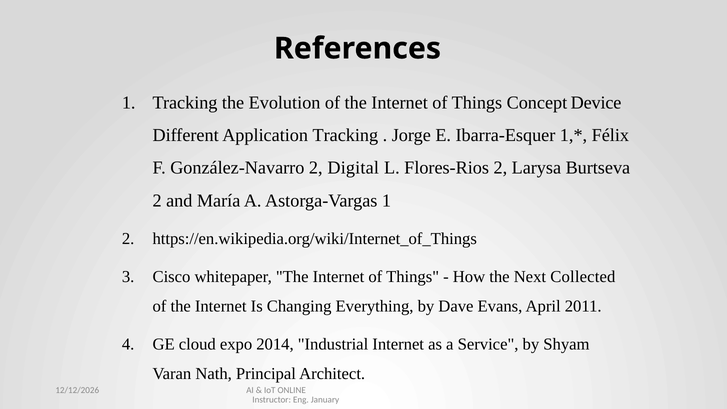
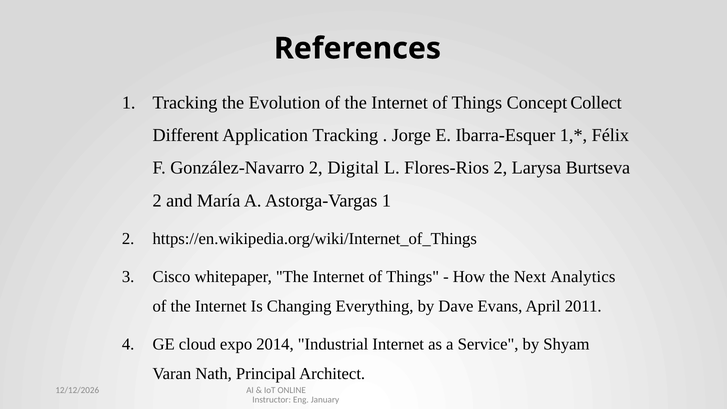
Device: Device -> Collect
Collected: Collected -> Analytics
